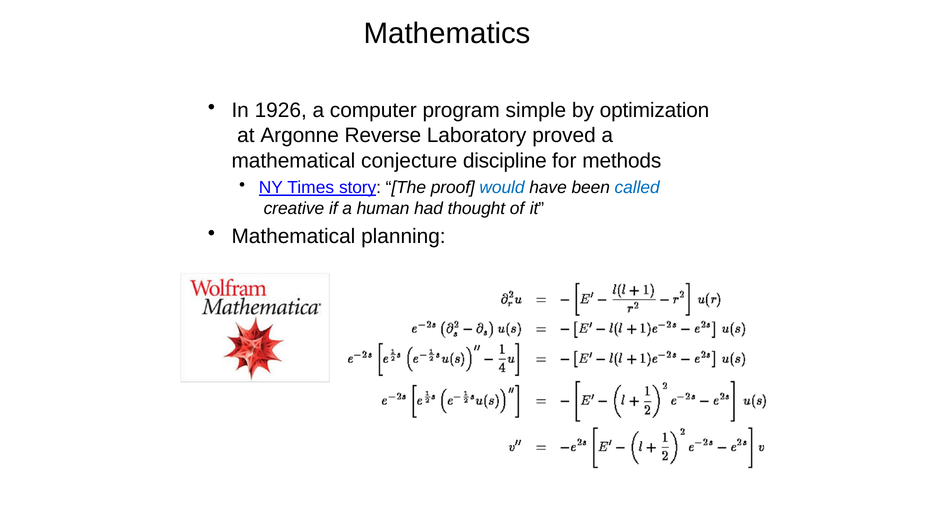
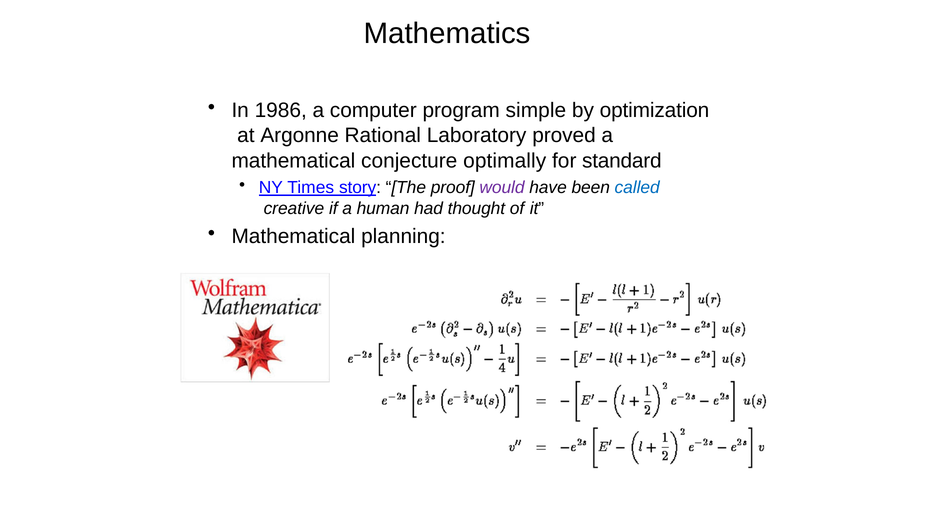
1926: 1926 -> 1986
Reverse: Reverse -> Rational
discipline: discipline -> optimally
methods: methods -> standard
would colour: blue -> purple
